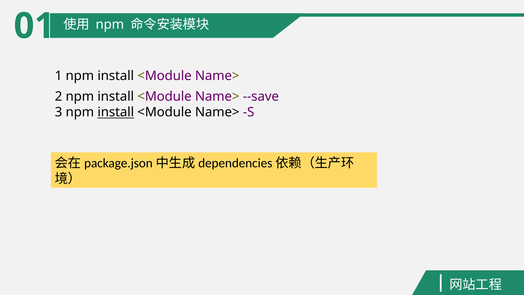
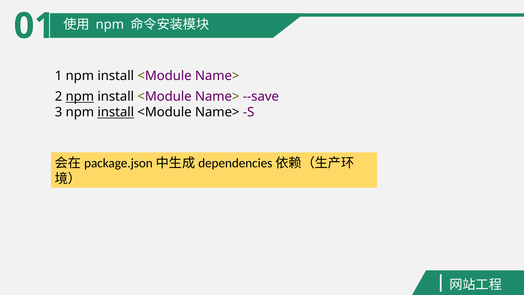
npm at (80, 97) underline: none -> present
